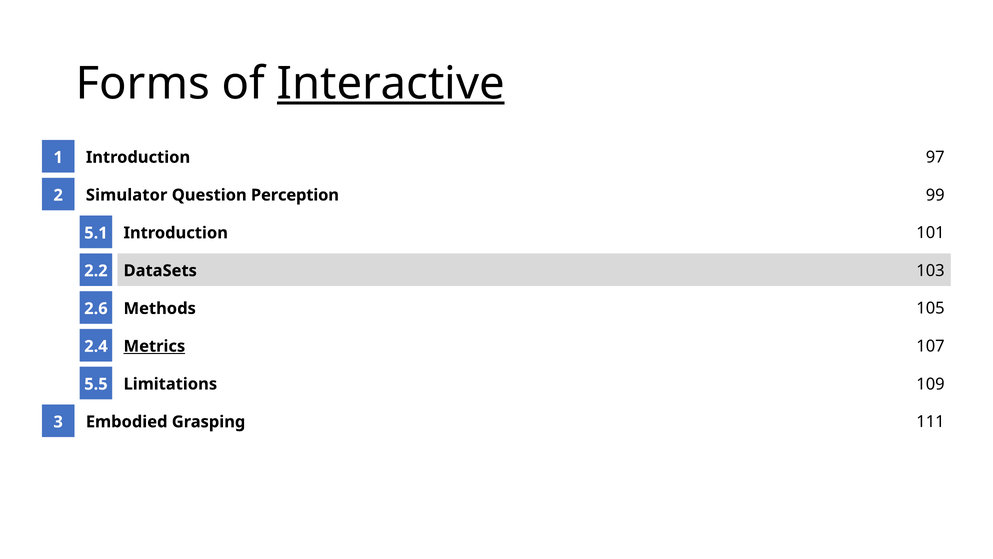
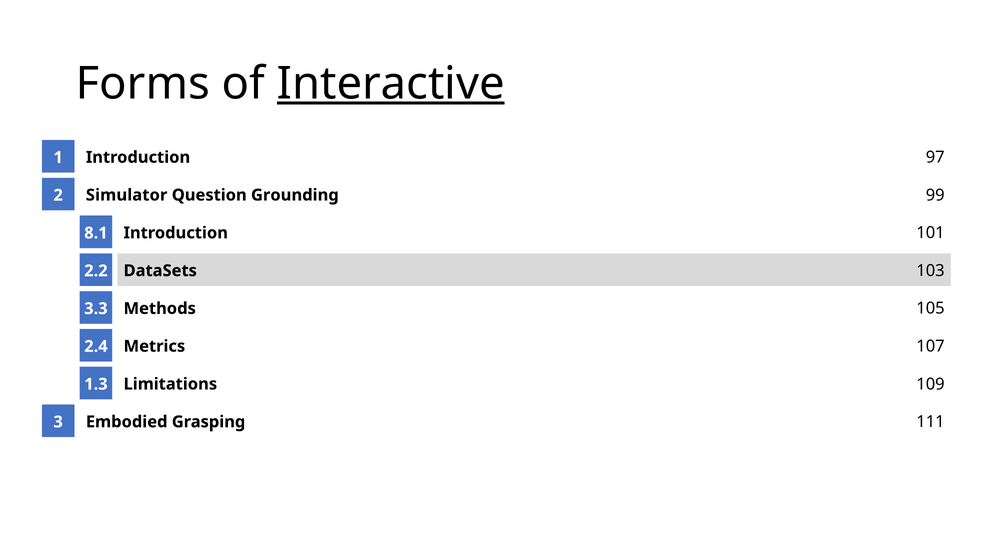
Perception: Perception -> Grounding
5.1: 5.1 -> 8.1
2.6: 2.6 -> 3.3
Metrics underline: present -> none
5.5: 5.5 -> 1.3
